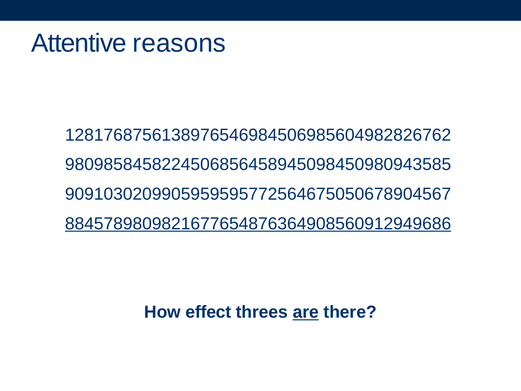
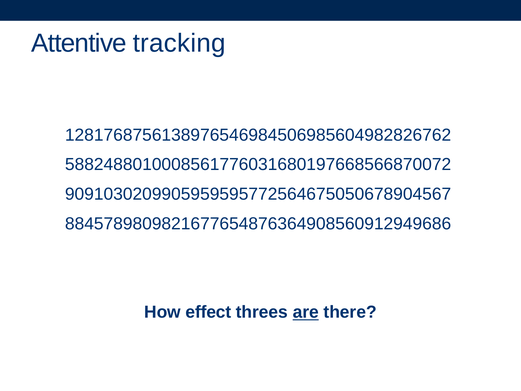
reasons: reasons -> tracking
9809858458224506856458945098450980943585: 9809858458224506856458945098450980943585 -> 5882488010008561776031680197668566870072
8845789809821677654876364908560912949686 underline: present -> none
